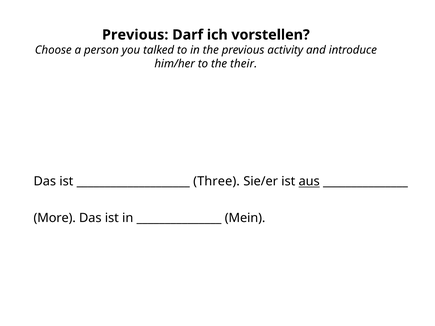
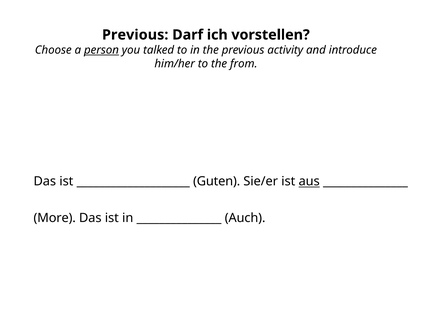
person underline: none -> present
their: their -> from
Three: Three -> Guten
Mein: Mein -> Auch
